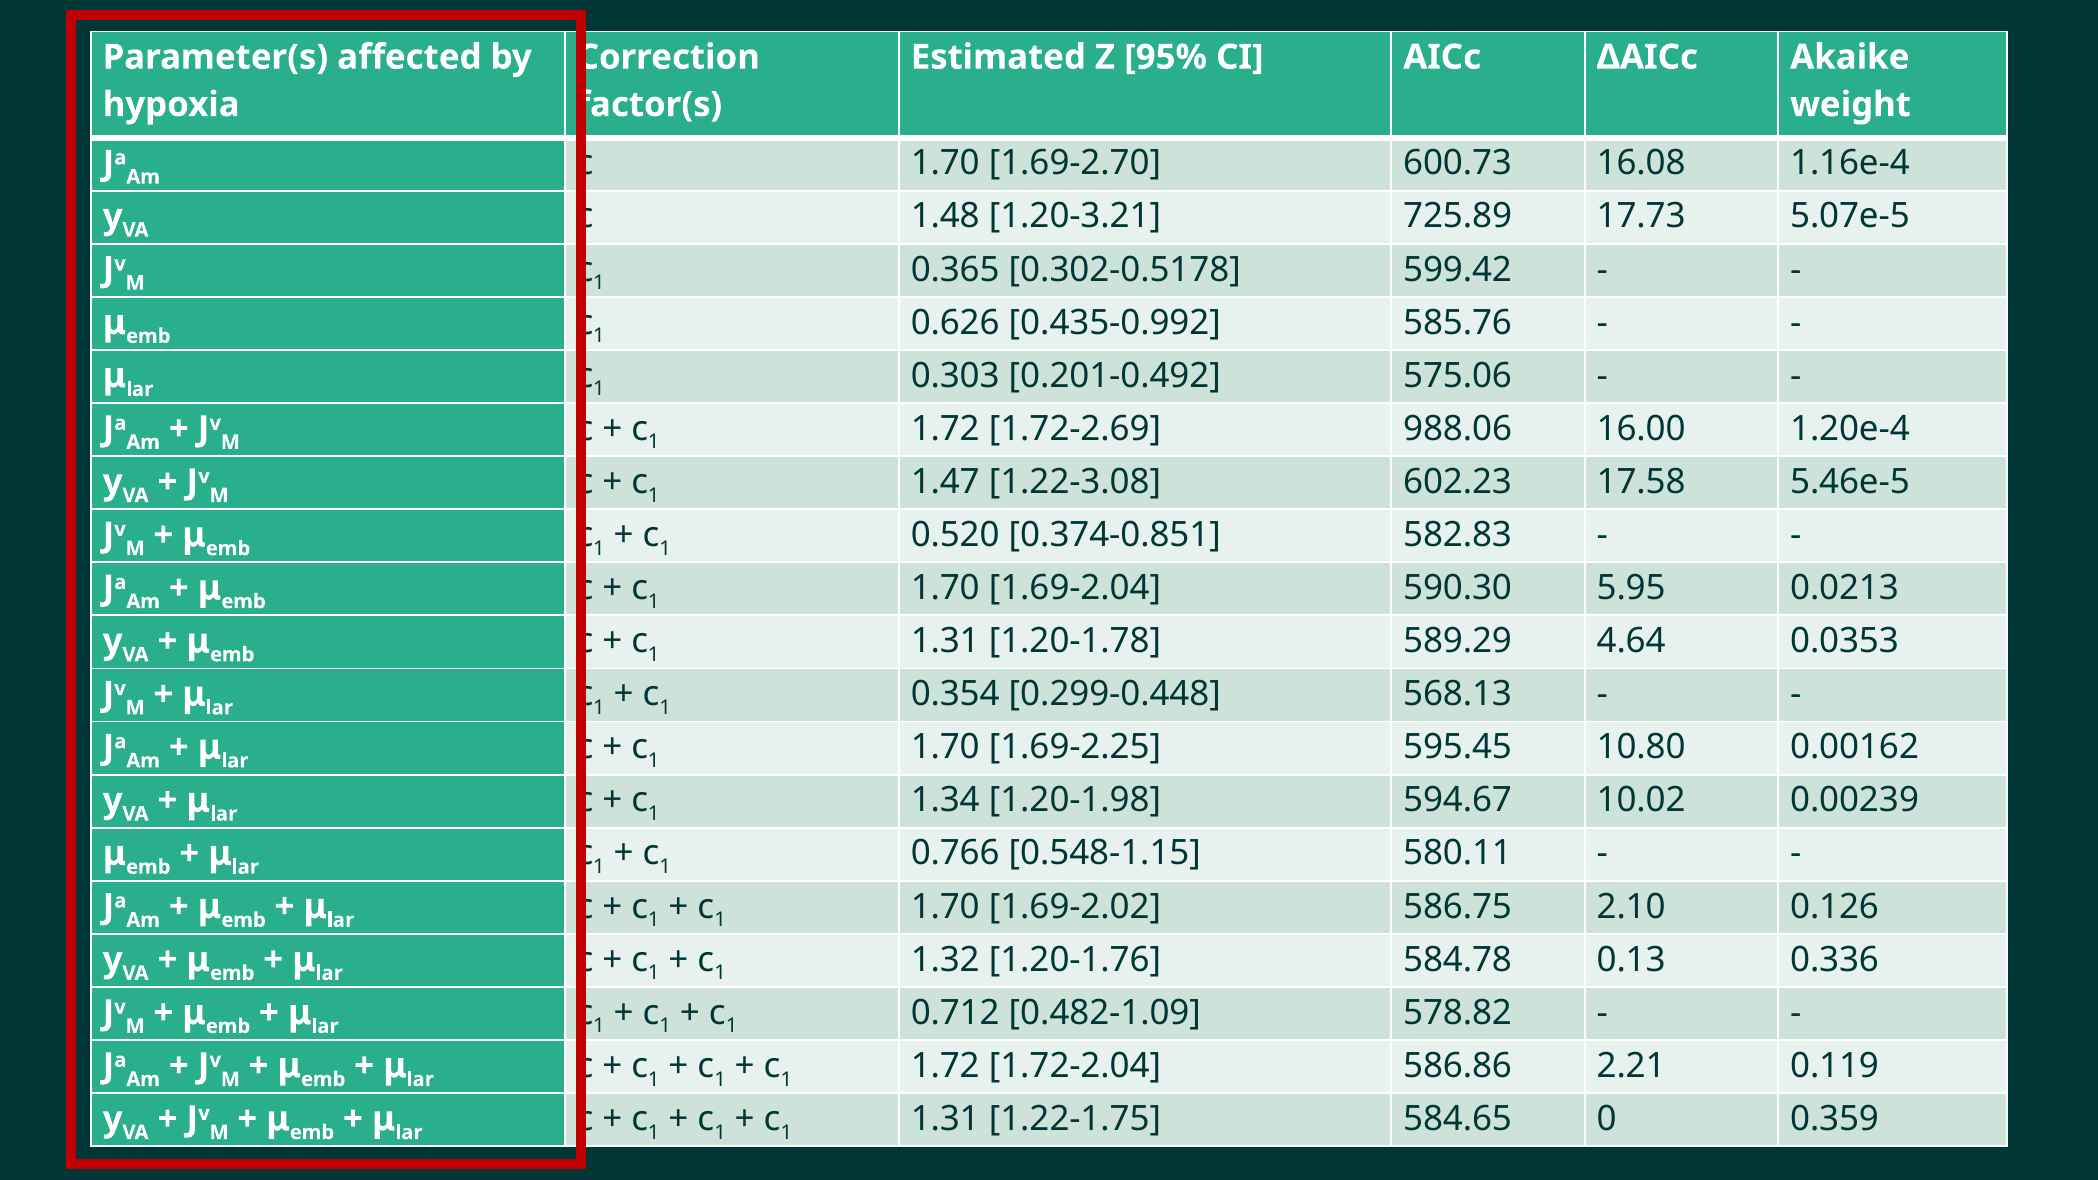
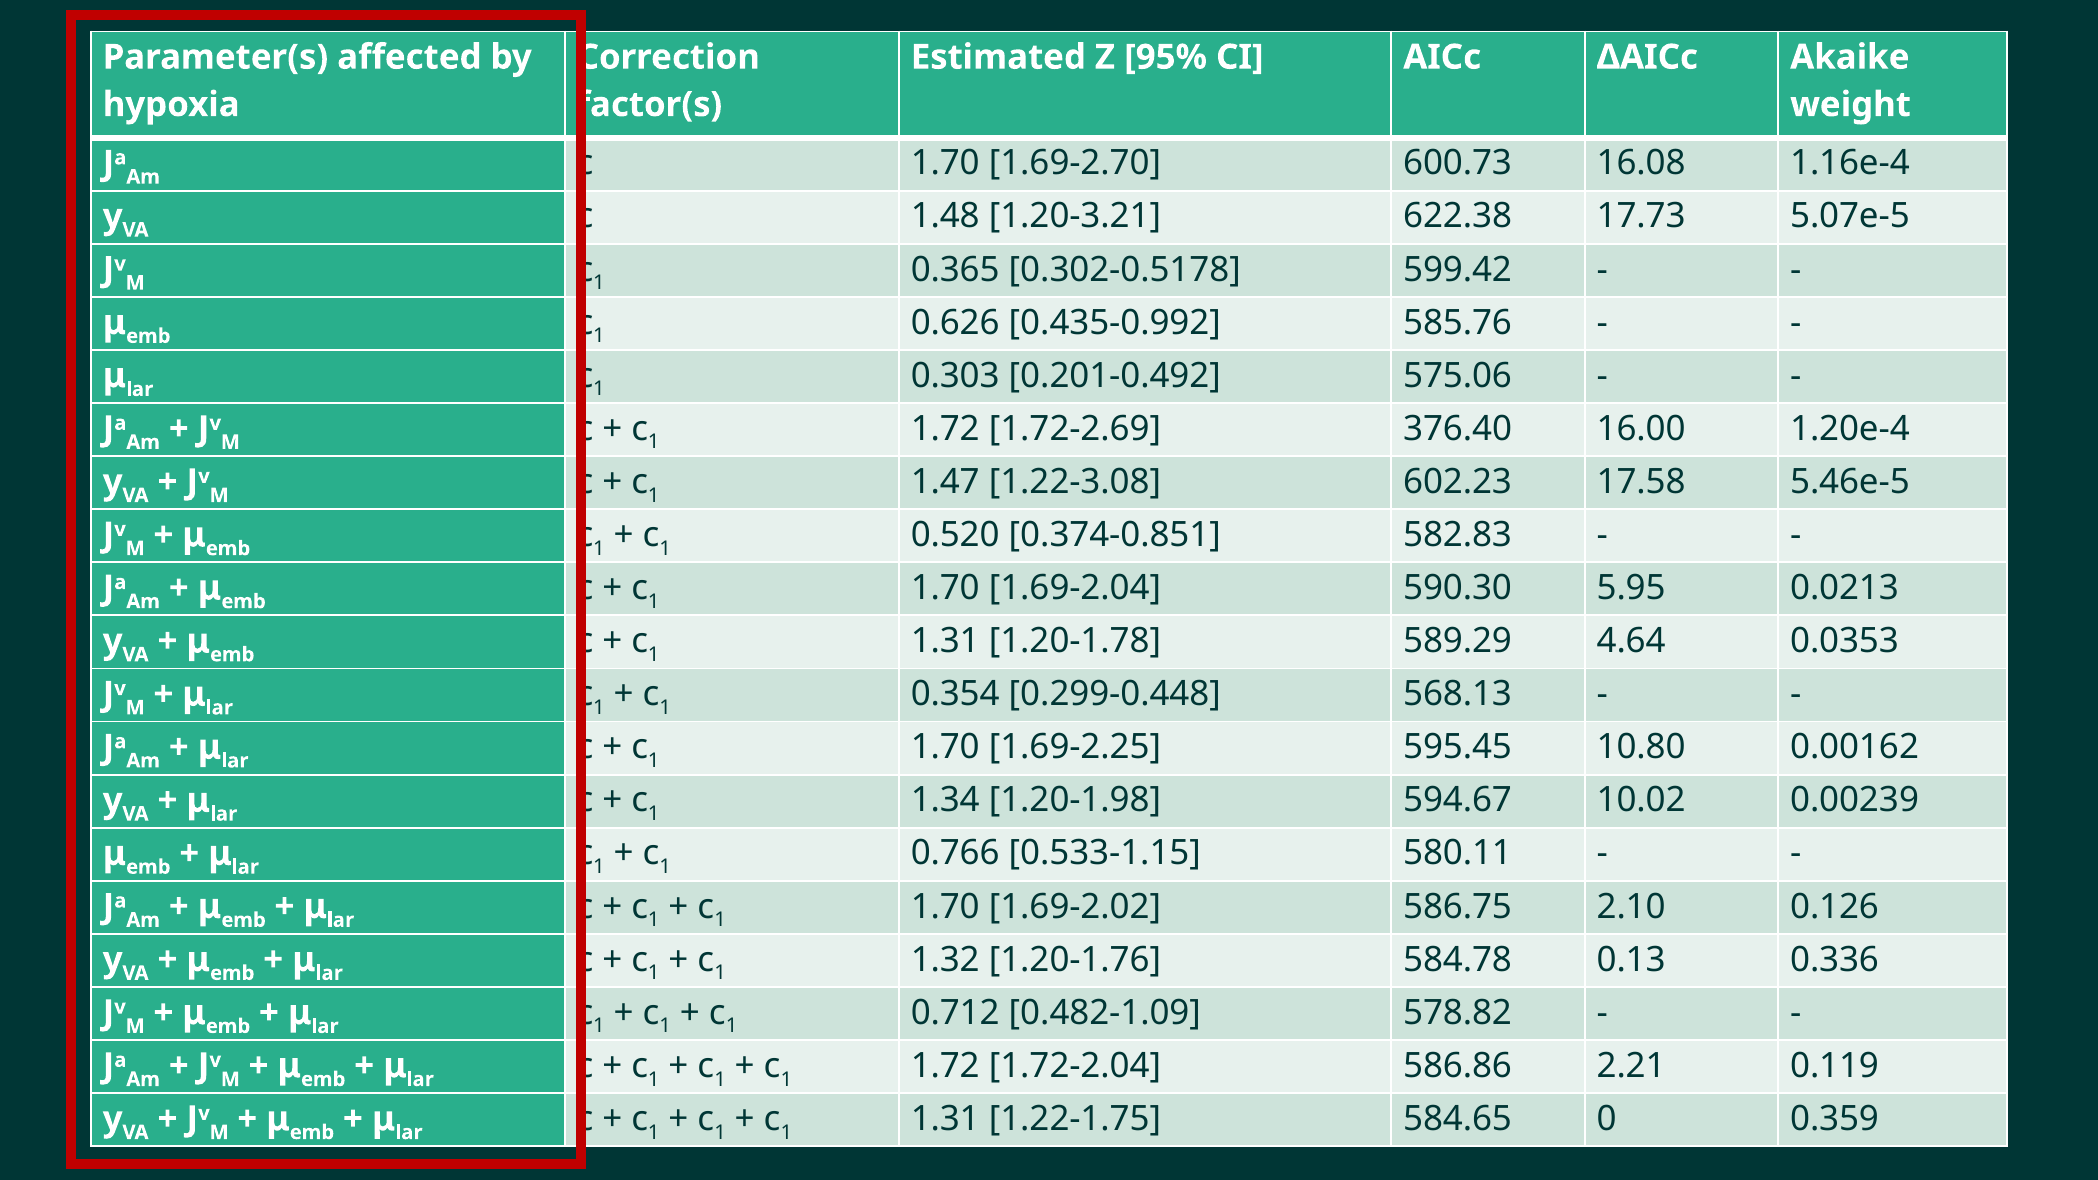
725.89: 725.89 -> 622.38
988.06: 988.06 -> 376.40
0.548-1.15: 0.548-1.15 -> 0.533-1.15
